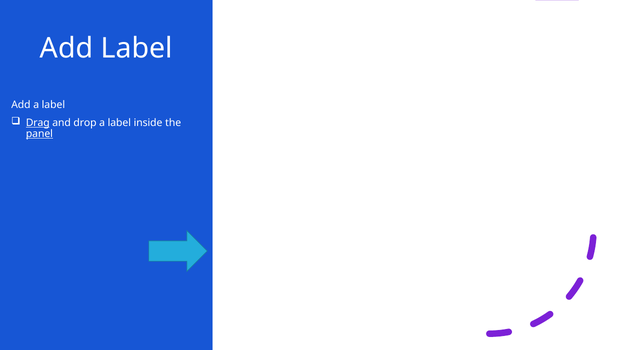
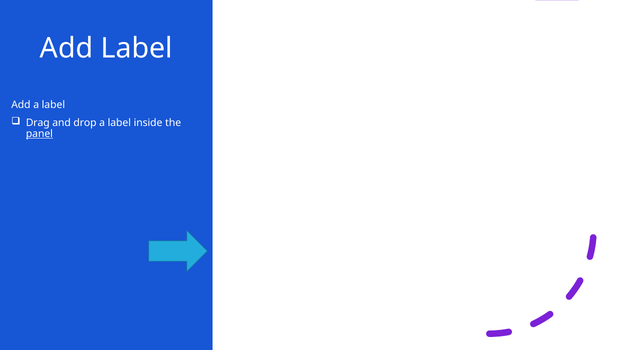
Drag underline: present -> none
